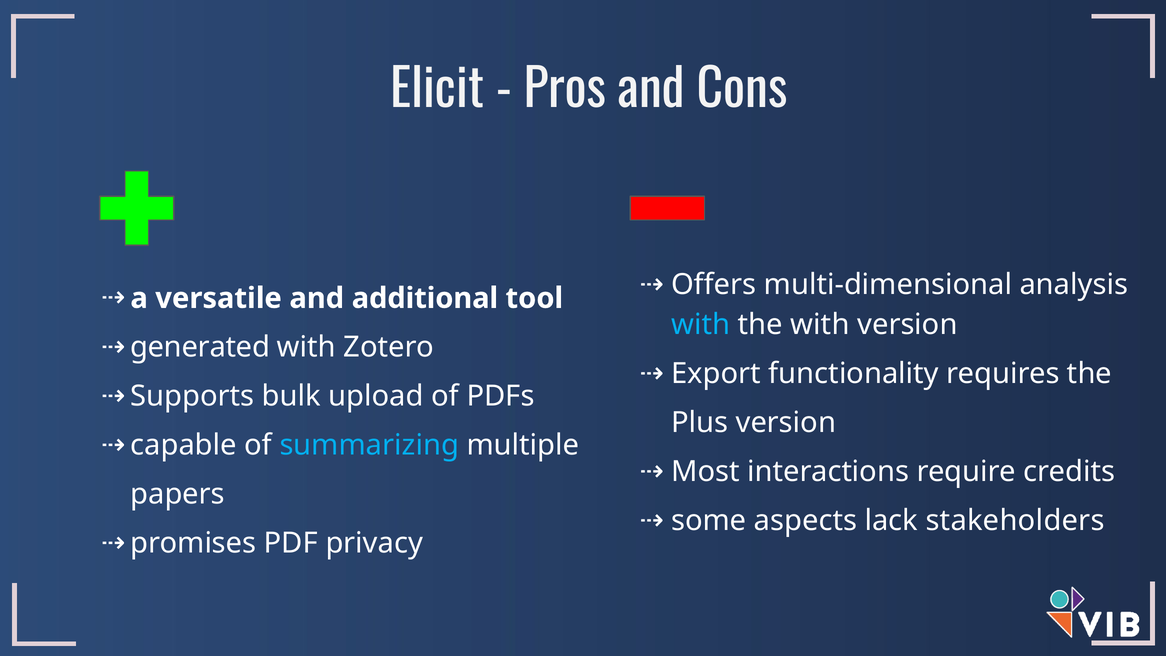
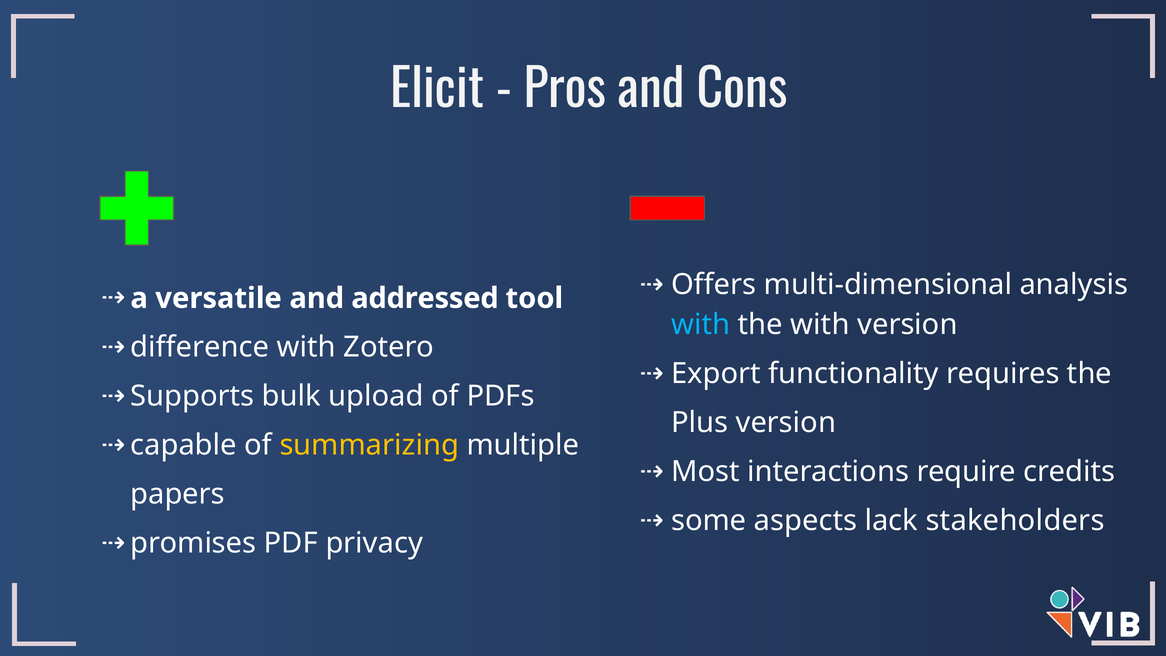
additional: additional -> addressed
generated: generated -> difference
summarizing colour: light blue -> yellow
